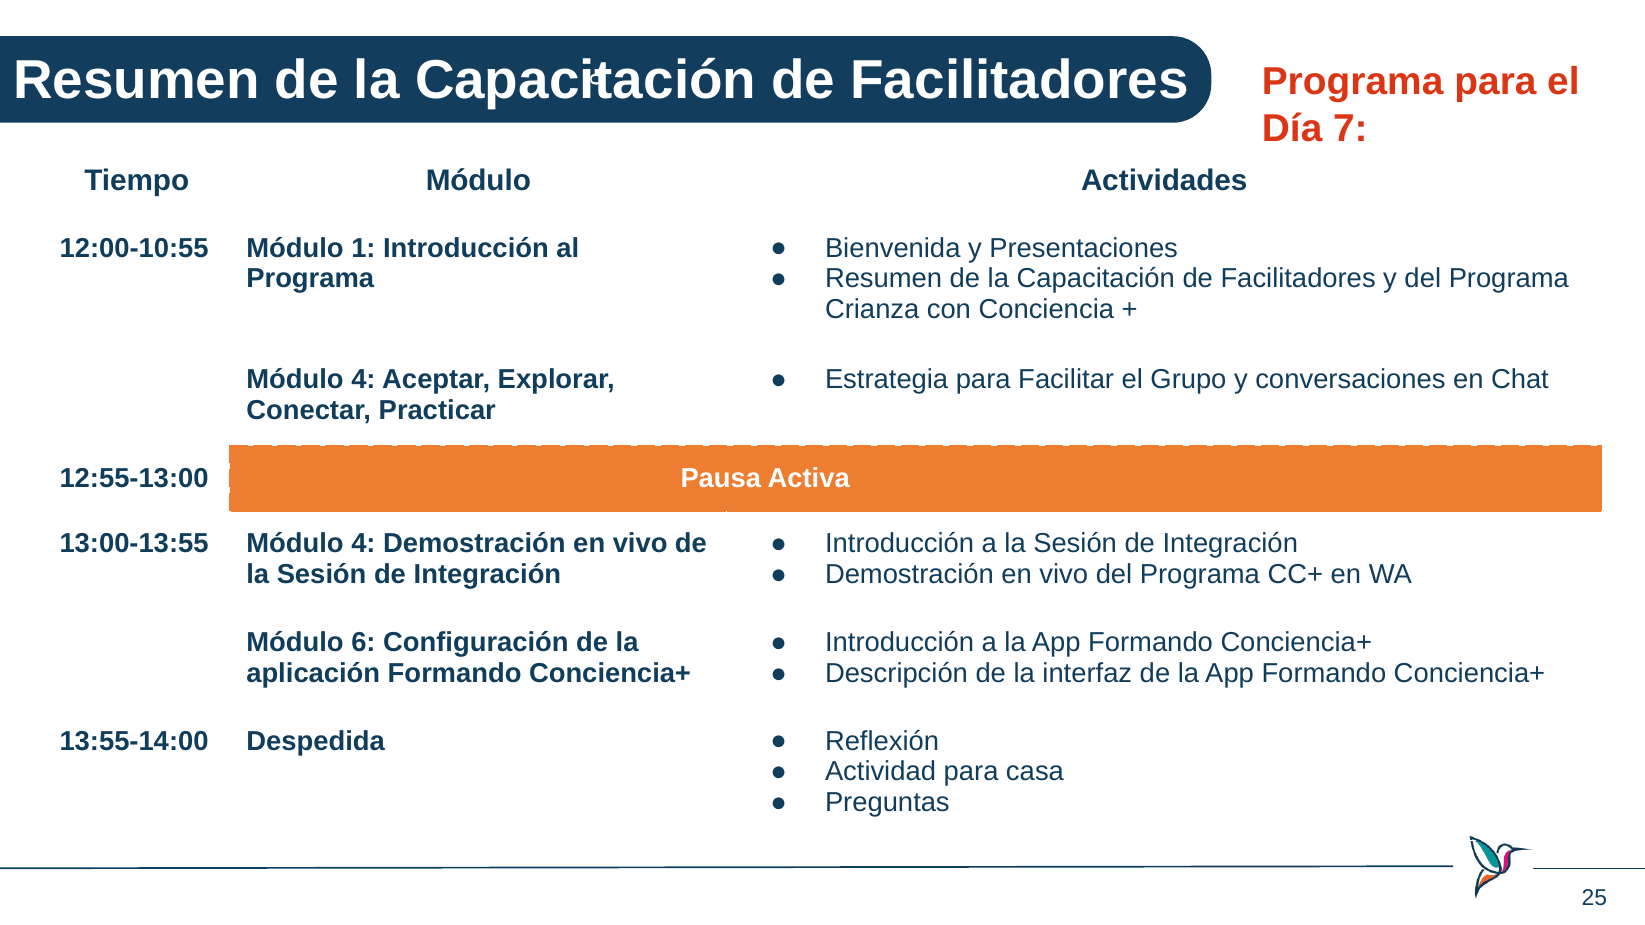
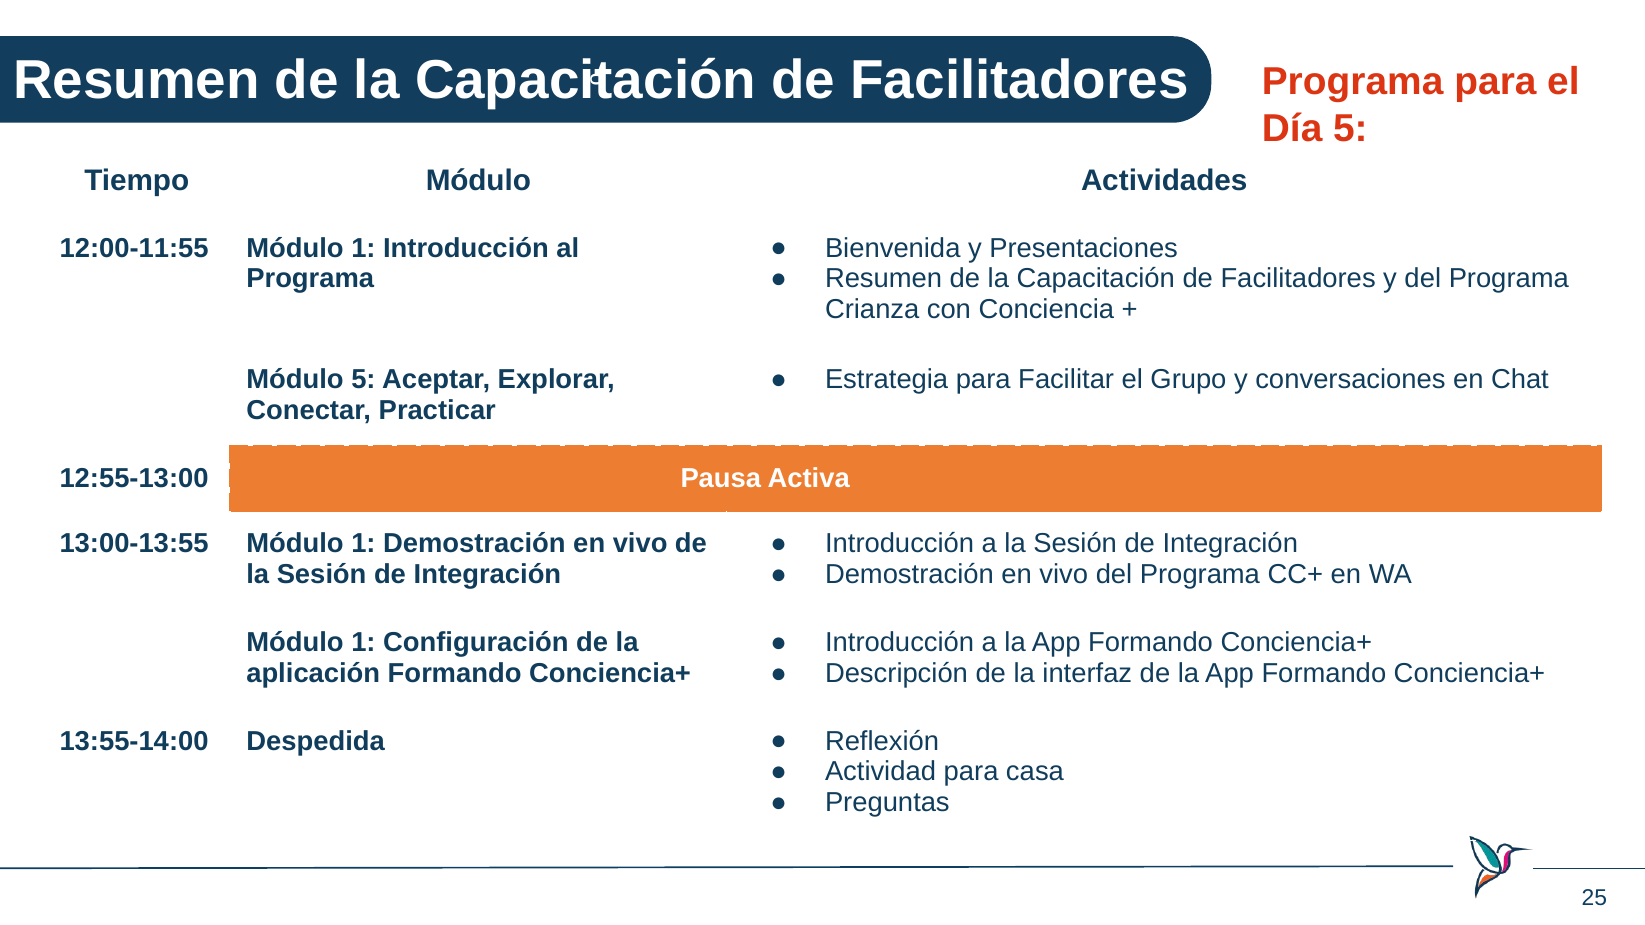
Día 7: 7 -> 5
12:00-10:55: 12:00-10:55 -> 12:00-11:55
4 at (363, 380): 4 -> 5
13:00-13:55 Módulo 4: 4 -> 1
6 at (363, 643): 6 -> 1
